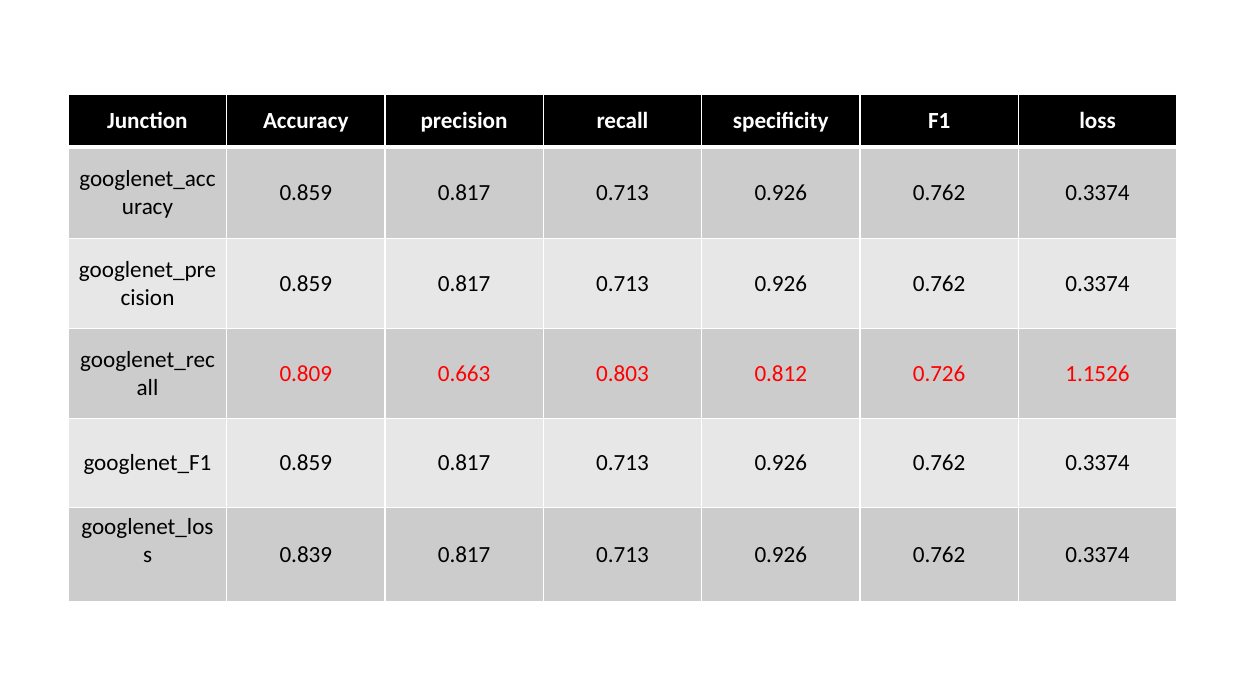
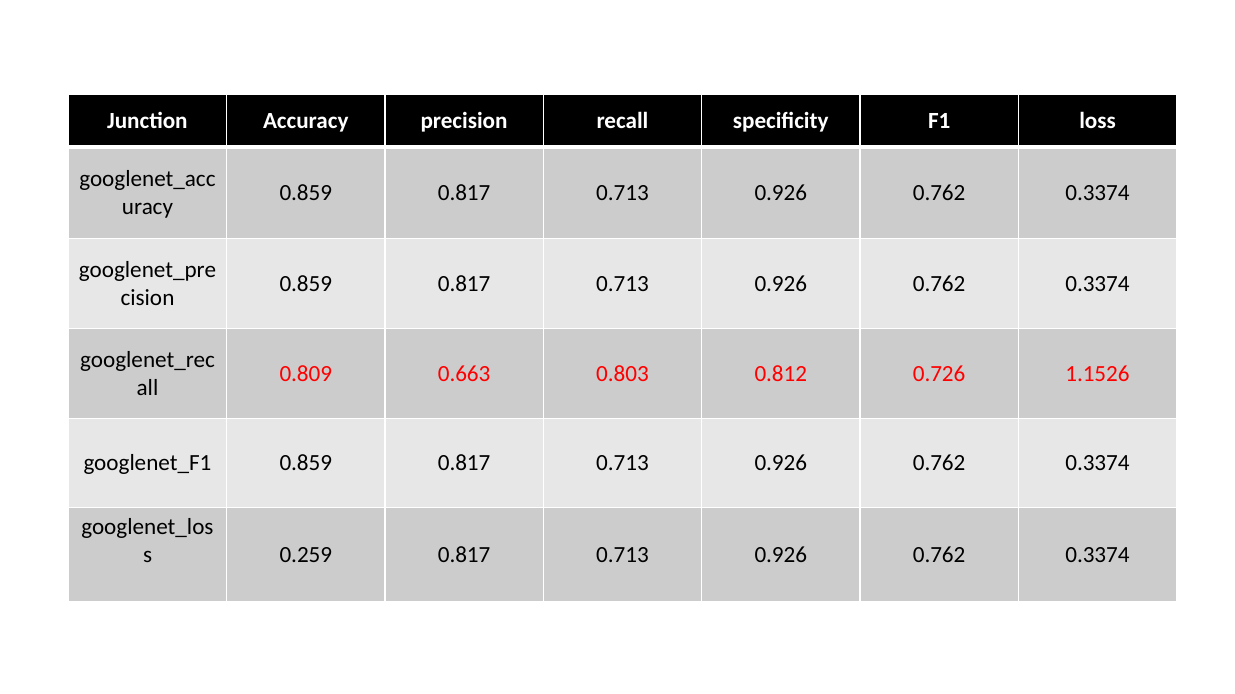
0.839: 0.839 -> 0.259
